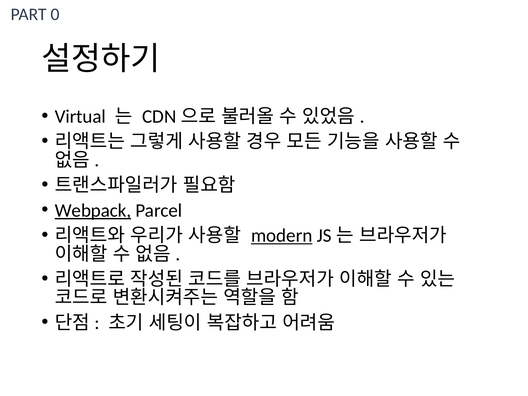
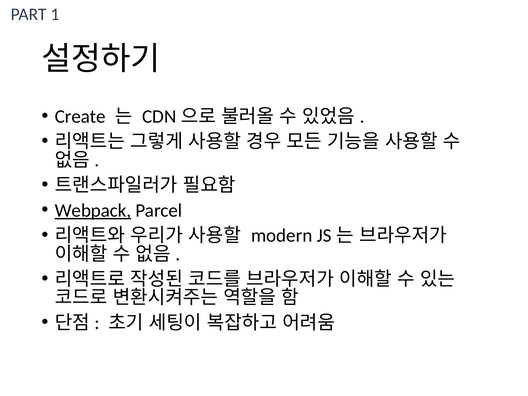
0: 0 -> 1
Virtual: Virtual -> Create
modern underline: present -> none
